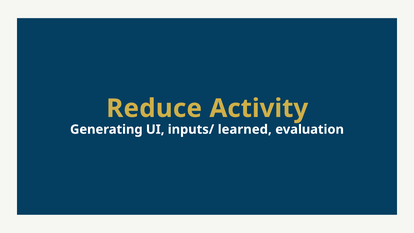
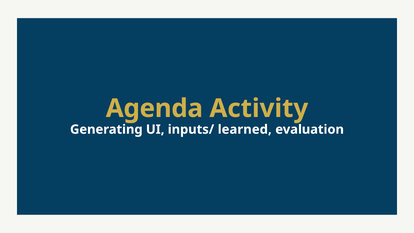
Reduce: Reduce -> Agenda
